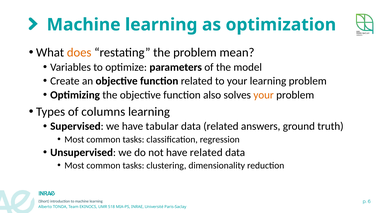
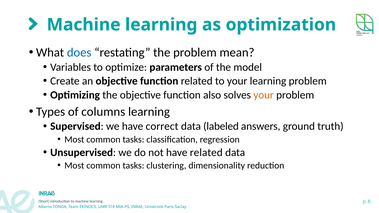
does colour: orange -> blue
tabular: tabular -> correct
data related: related -> labeled
